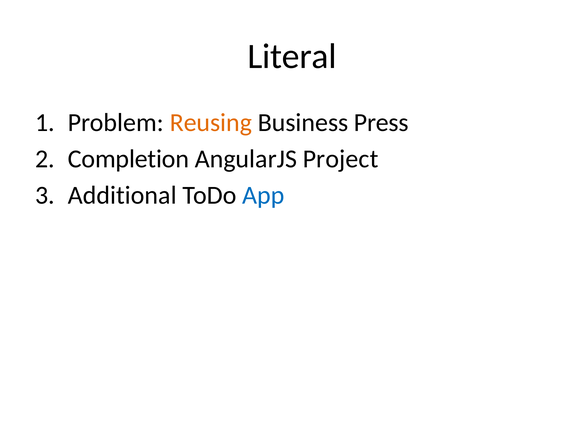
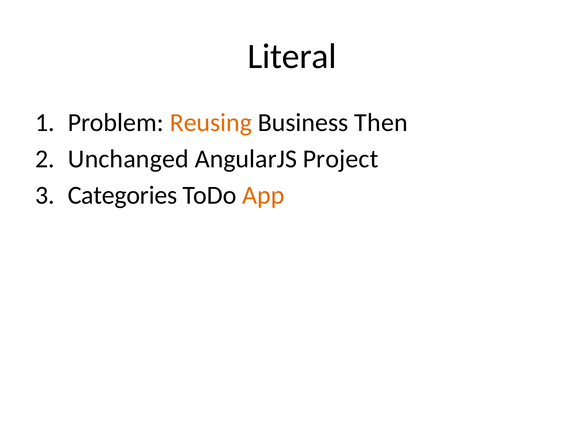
Press: Press -> Then
Completion: Completion -> Unchanged
Additional: Additional -> Categories
App colour: blue -> orange
